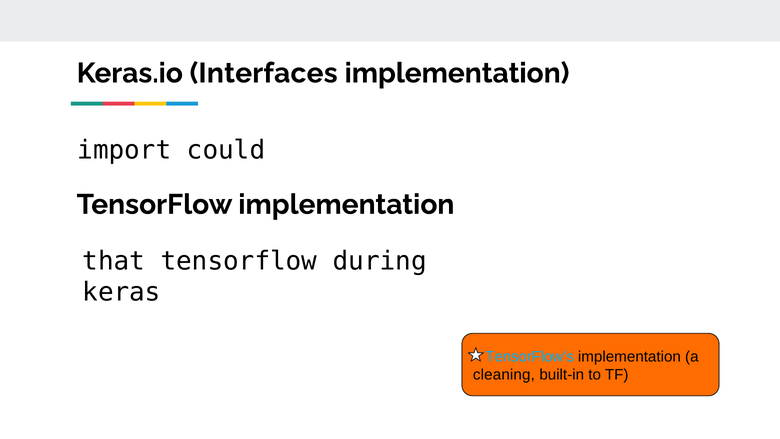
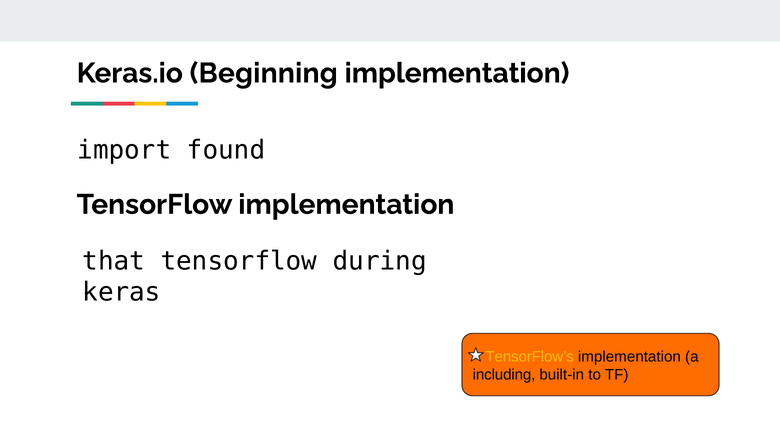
Interfaces: Interfaces -> Beginning
could: could -> found
TensorFlow’s colour: light blue -> yellow
cleaning: cleaning -> including
